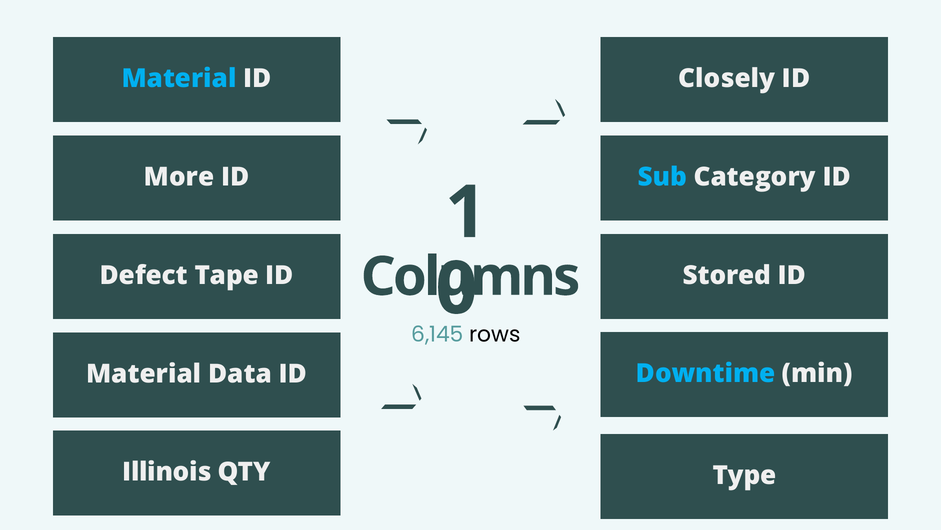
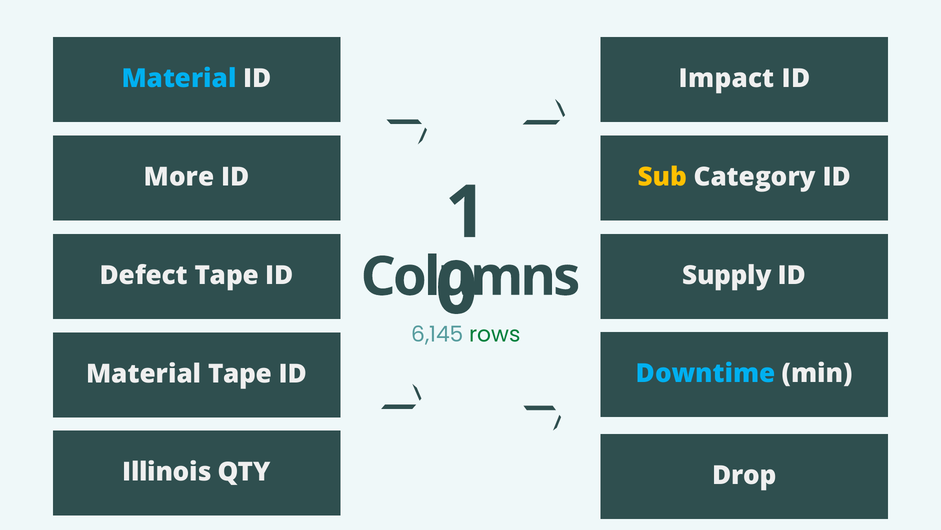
Closely: Closely -> Impact
Sub colour: light blue -> yellow
Stored: Stored -> Supply
rows colour: black -> green
Material Data: Data -> Tape
Type: Type -> Drop
